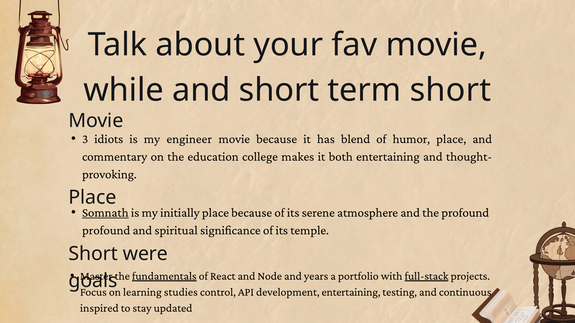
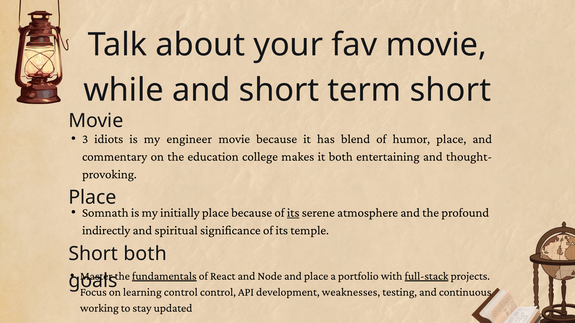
Somnath underline: present -> none
its at (293, 213) underline: none -> present
profound at (106, 231): profound -> indirectly
Short were: were -> both
and years: years -> place
learning studies: studies -> control
development entertaining: entertaining -> weaknesses
inspired: inspired -> working
